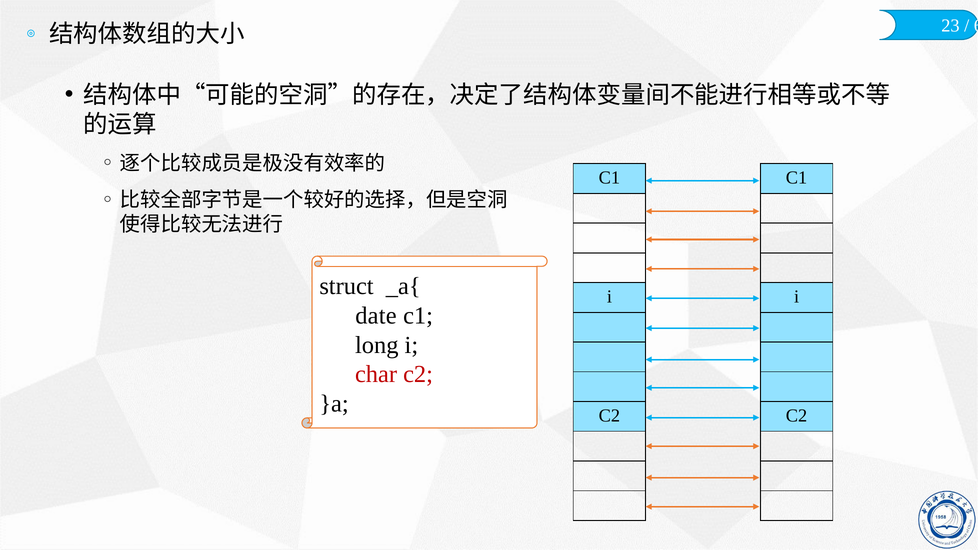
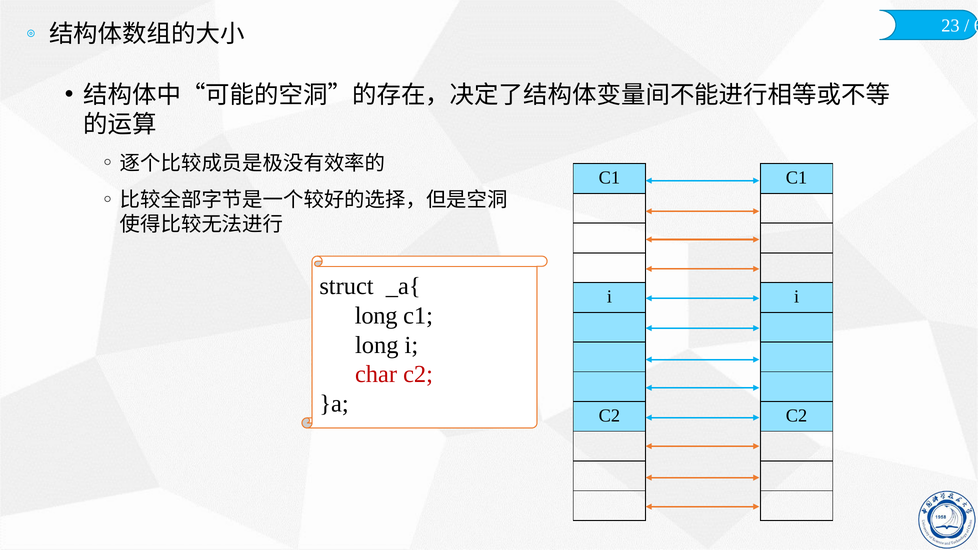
date at (376, 316): date -> long
